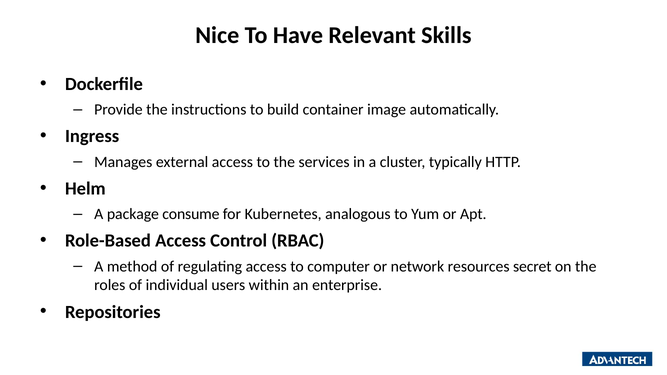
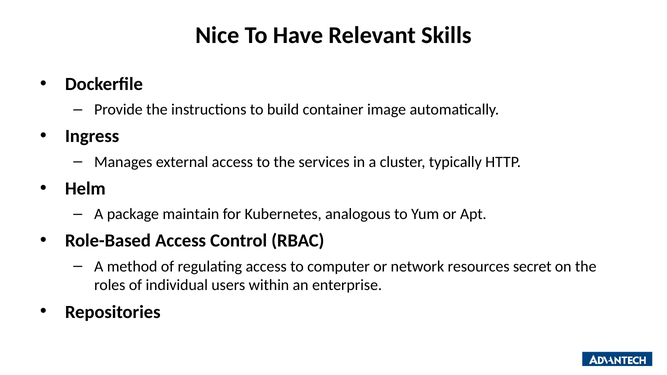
consume: consume -> maintain
